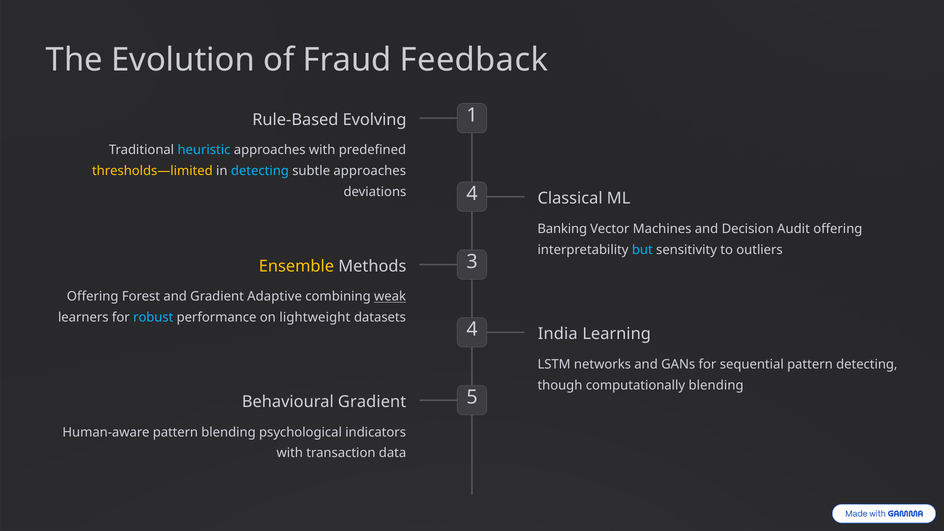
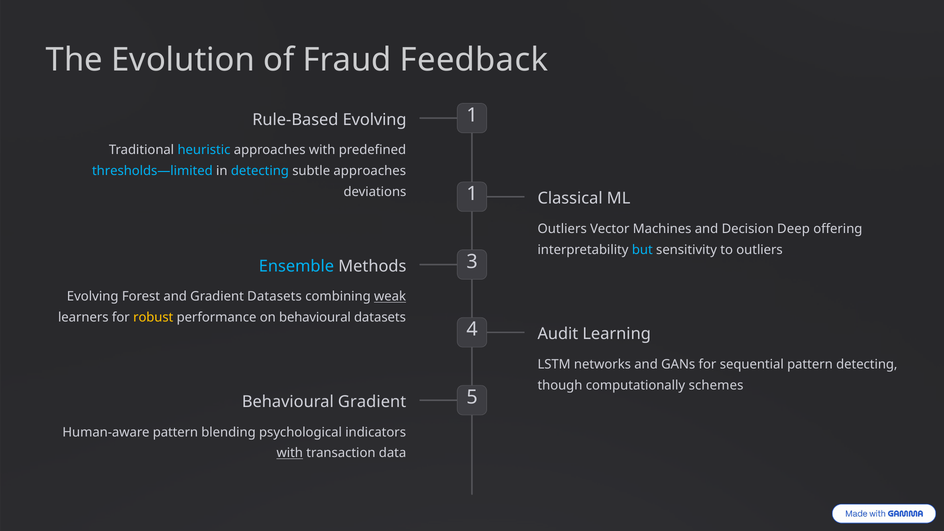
thresholds—limited colour: yellow -> light blue
deviations 4: 4 -> 1
Banking at (562, 229): Banking -> Outliers
Audit: Audit -> Deep
Ensemble colour: yellow -> light blue
Offering at (93, 297): Offering -> Evolving
Gradient Adaptive: Adaptive -> Datasets
robust colour: light blue -> yellow
on lightweight: lightweight -> behavioural
India: India -> Audit
computationally blending: blending -> schemes
with at (290, 453) underline: none -> present
